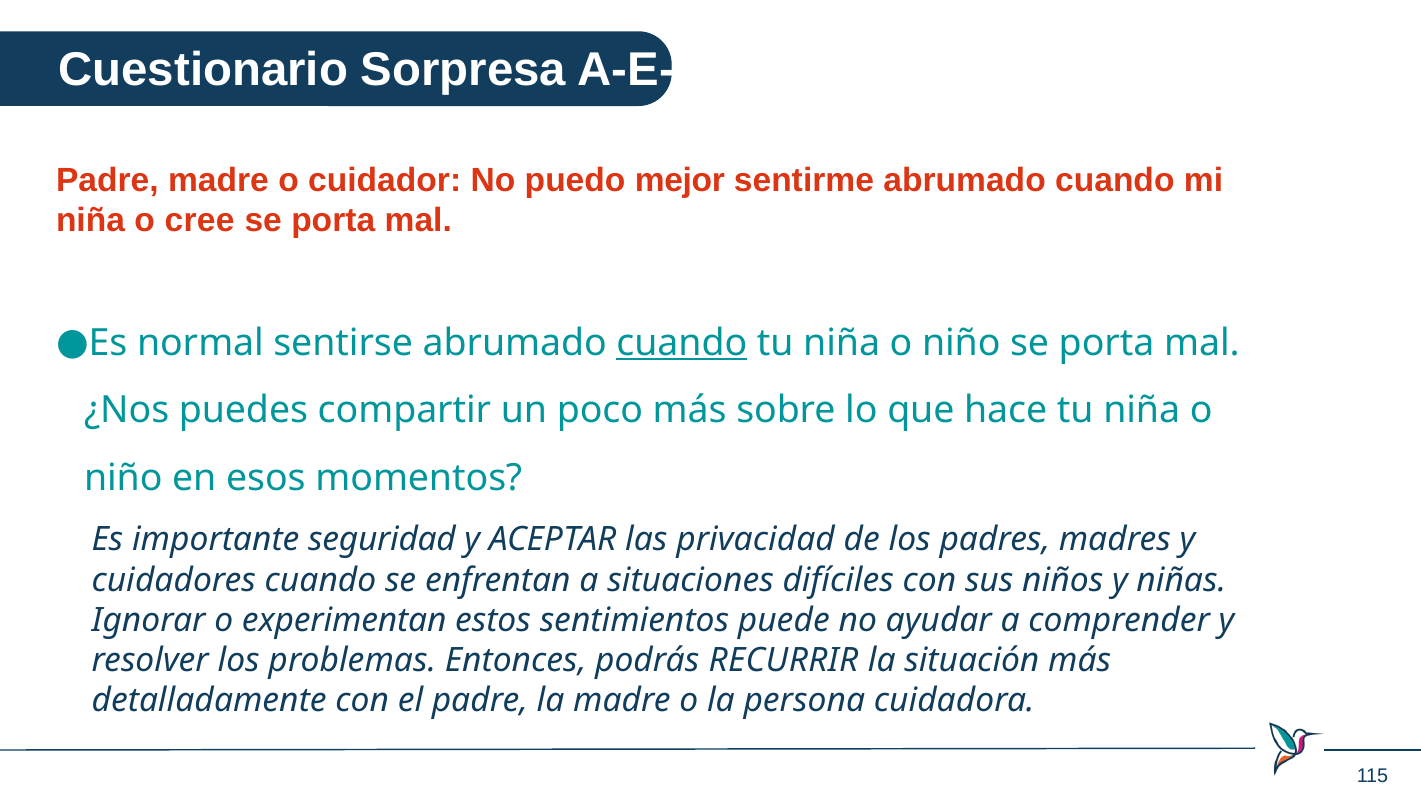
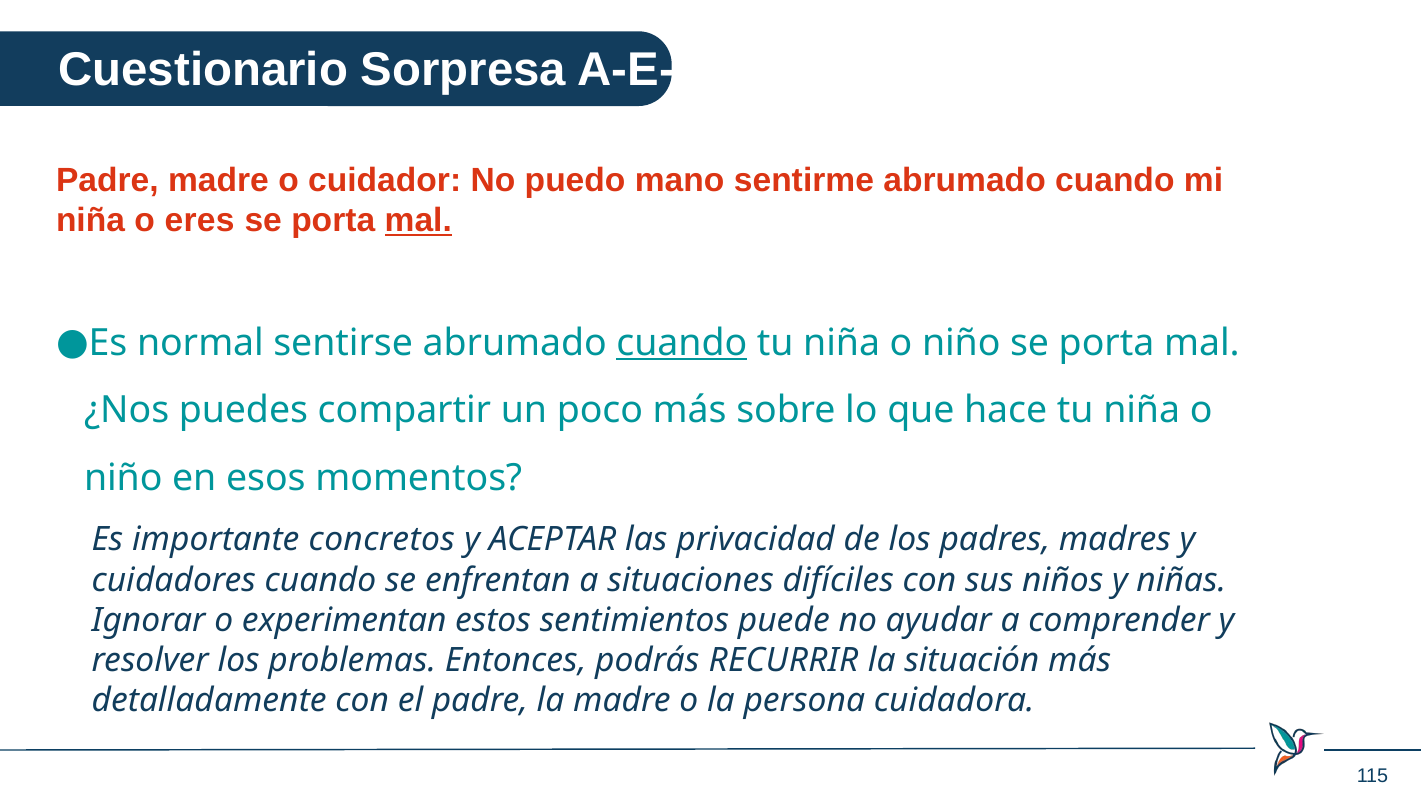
mejor: mejor -> mano
cree: cree -> eres
mal at (418, 221) underline: none -> present
seguridad: seguridad -> concretos
